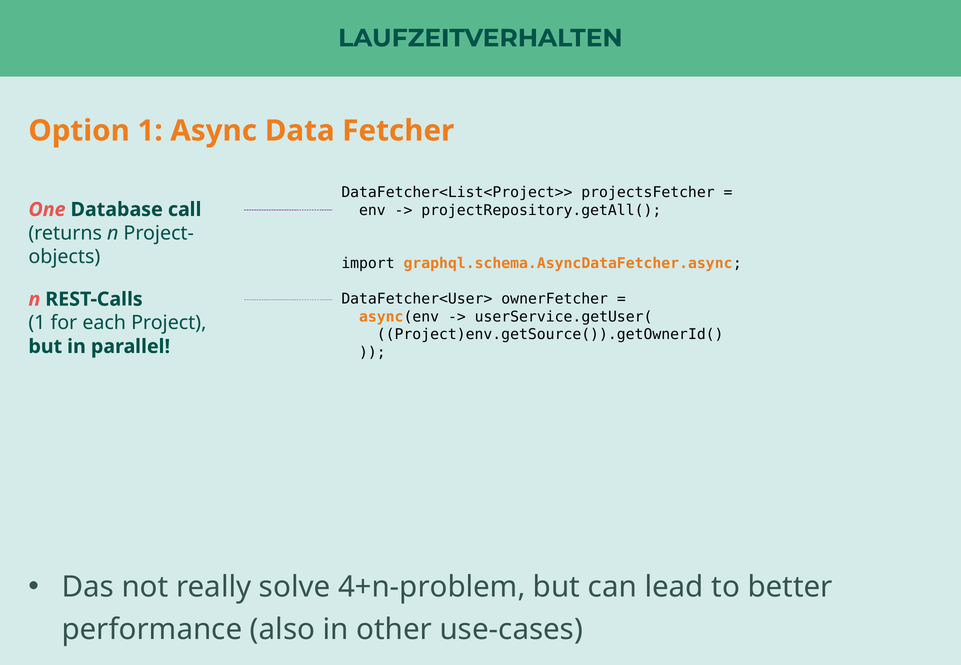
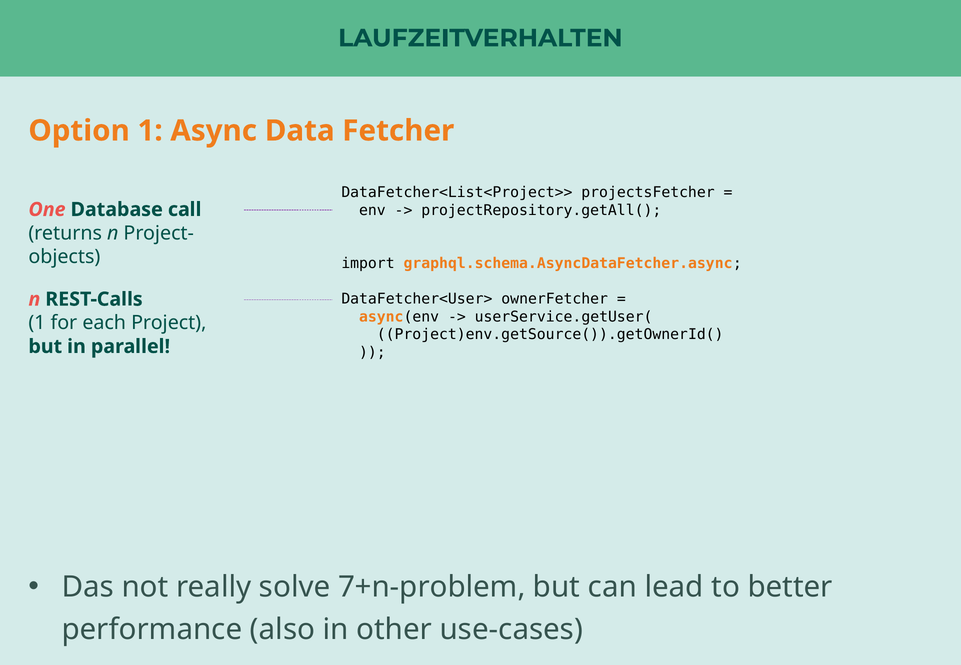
4+n-problem: 4+n-problem -> 7+n-problem
